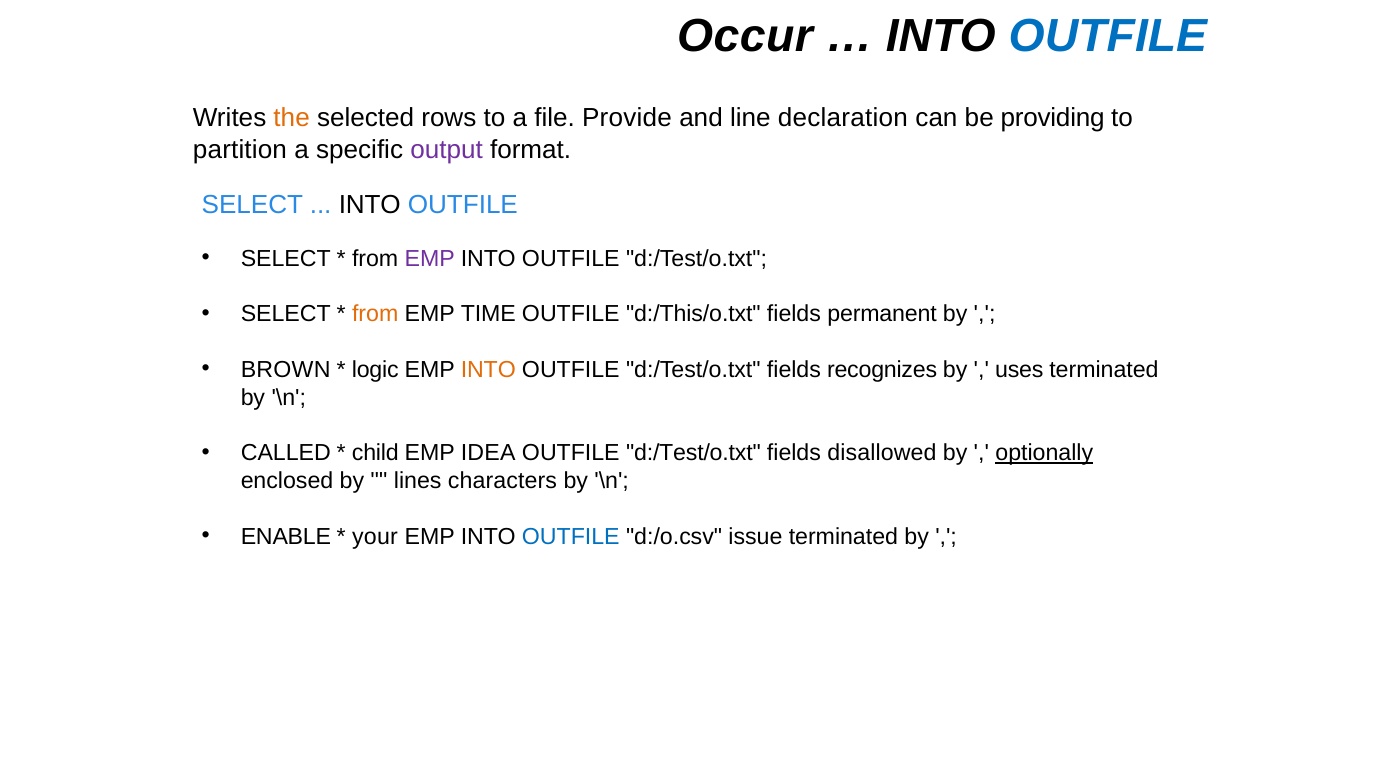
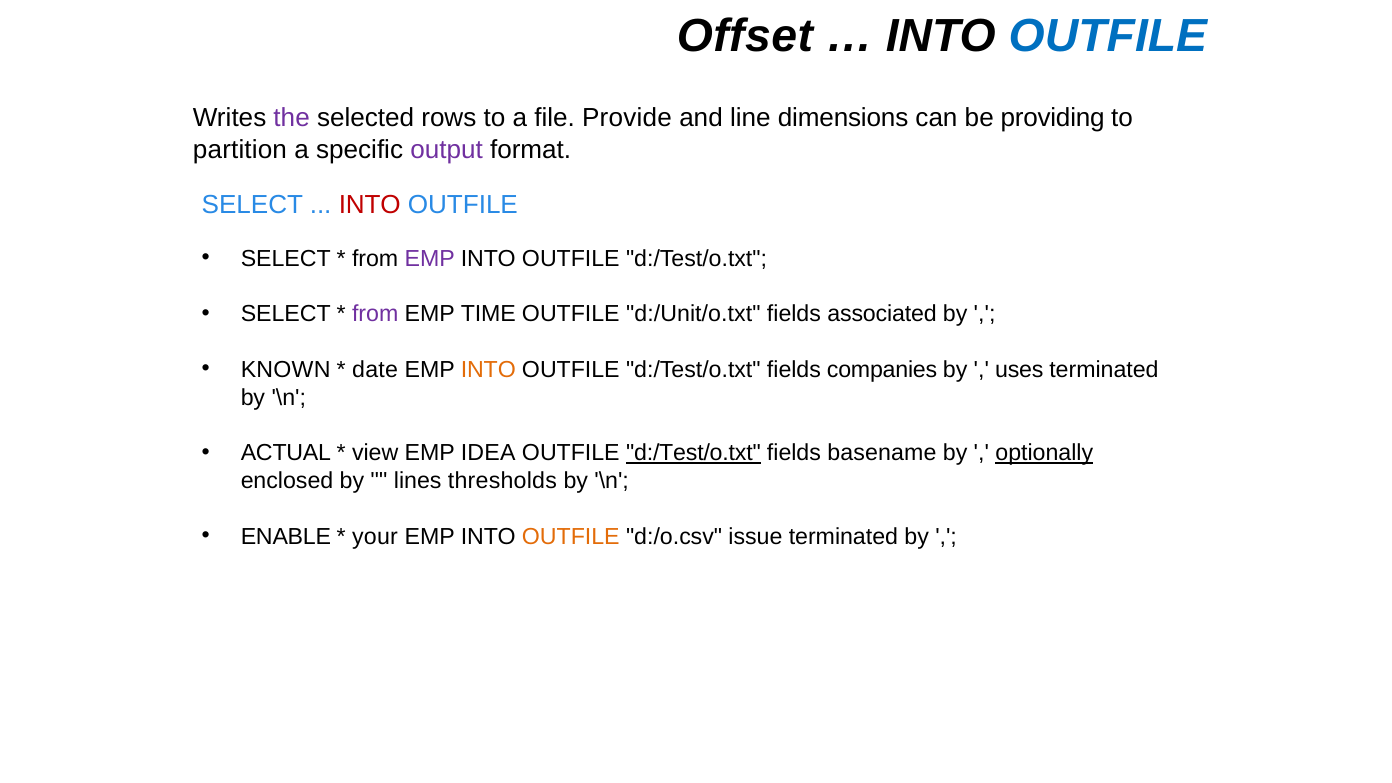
Occur: Occur -> Offset
the colour: orange -> purple
declaration: declaration -> dimensions
INTO at (370, 205) colour: black -> red
from at (375, 314) colour: orange -> purple
d:/This/o.txt: d:/This/o.txt -> d:/Unit/o.txt
permanent: permanent -> associated
BROWN: BROWN -> KNOWN
logic: logic -> date
recognizes: recognizes -> companies
CALLED: CALLED -> ACTUAL
child: child -> view
d:/Test/o.txt at (693, 453) underline: none -> present
disallowed: disallowed -> basename
characters: characters -> thresholds
OUTFILE at (571, 537) colour: blue -> orange
